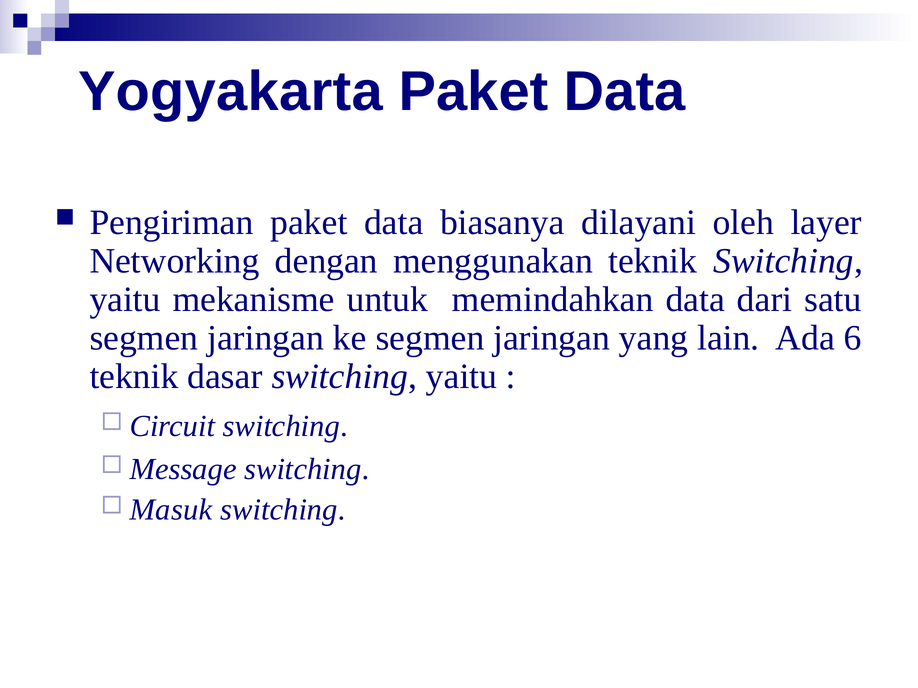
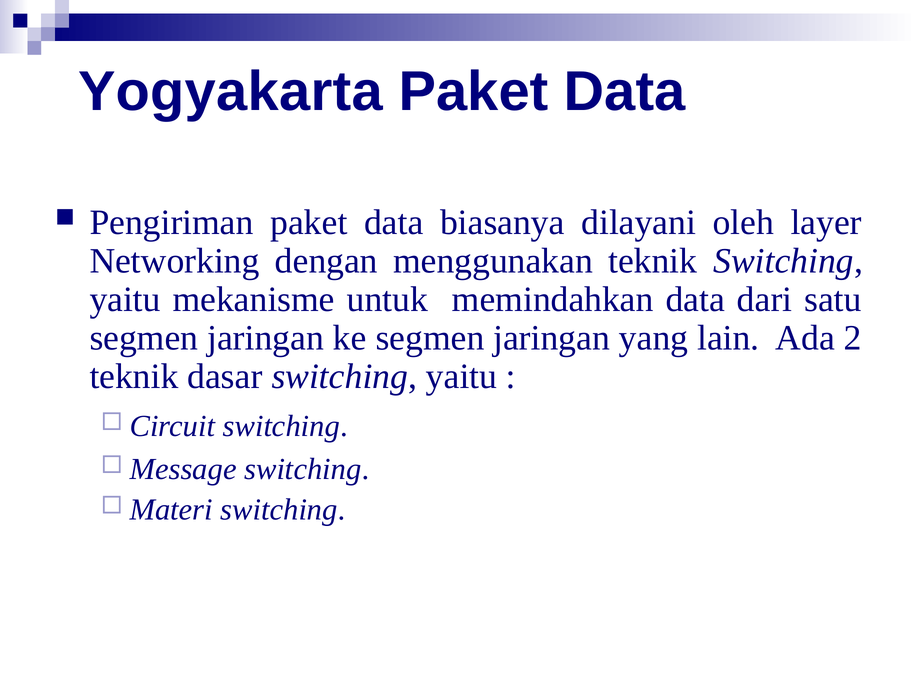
6: 6 -> 2
Masuk: Masuk -> Materi
